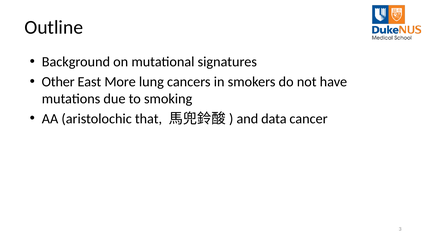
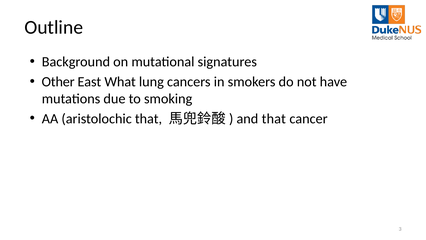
More: More -> What
and data: data -> that
